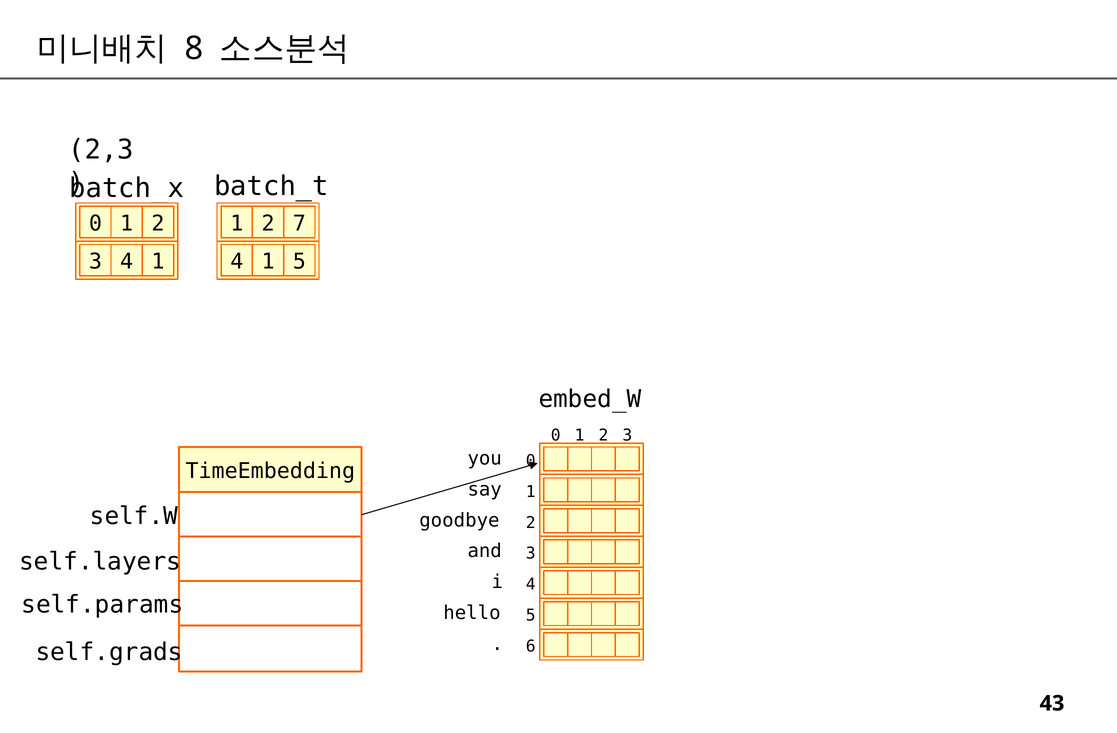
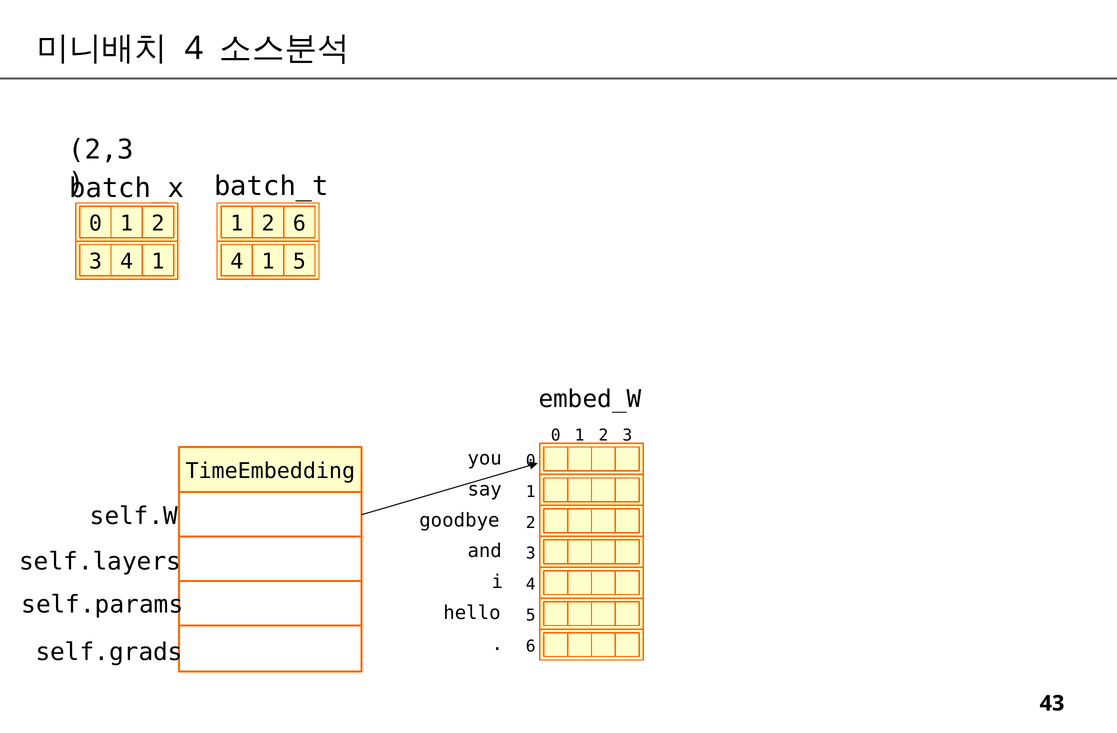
8 at (194, 48): 8 -> 4
2 7: 7 -> 6
